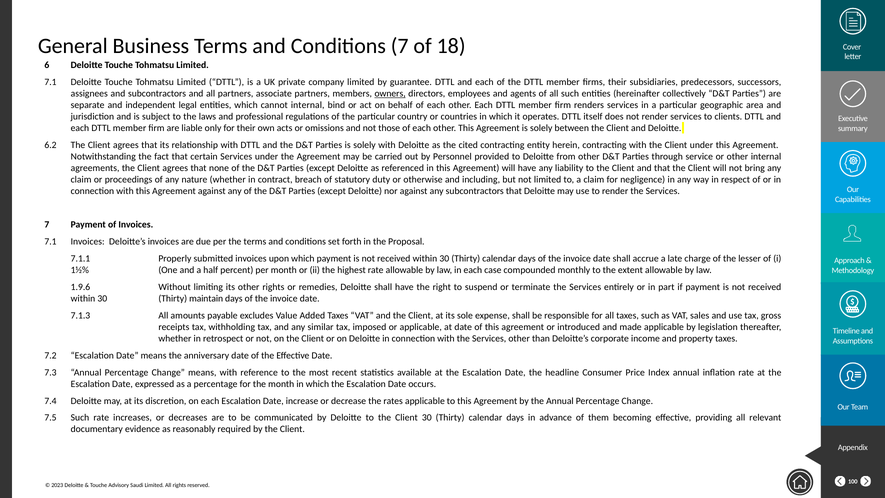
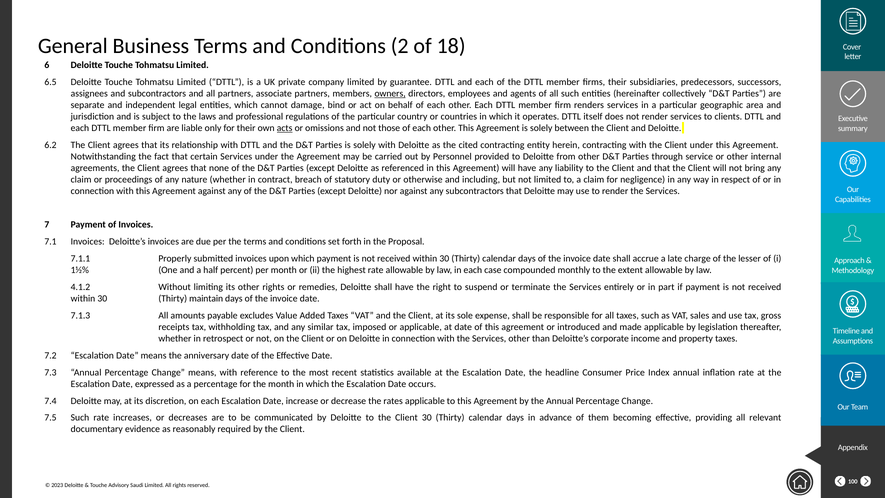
Conditions 7: 7 -> 2
7.1 at (50, 82): 7.1 -> 6.5
cannot internal: internal -> damage
acts underline: none -> present
1.9.6: 1.9.6 -> 4.1.2
